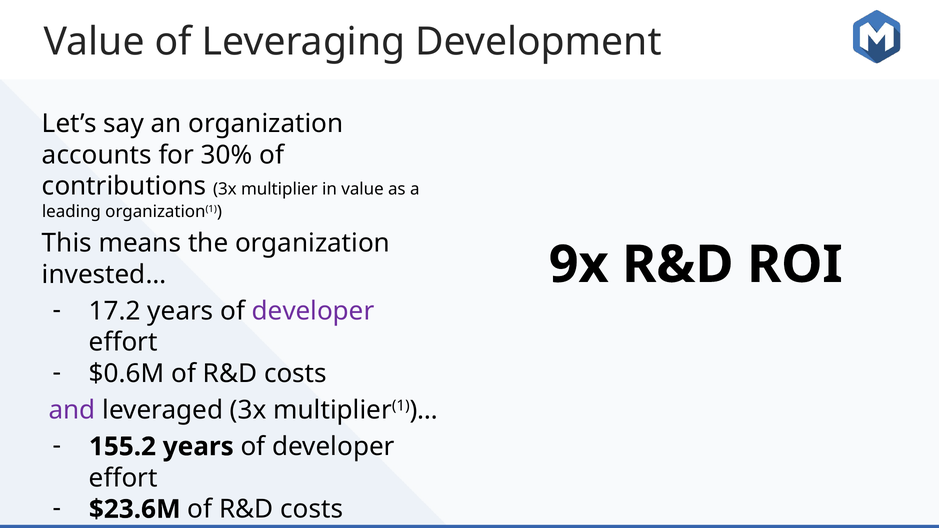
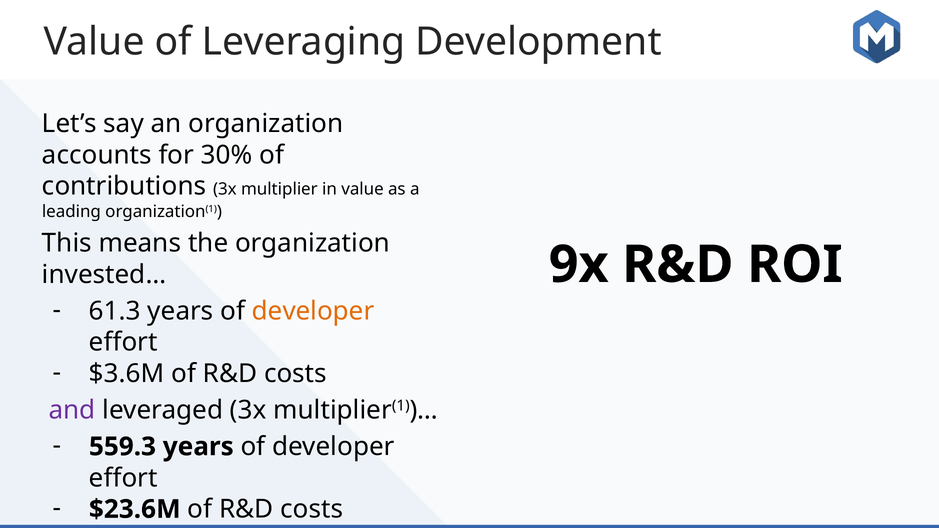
17.2: 17.2 -> 61.3
developer at (313, 311) colour: purple -> orange
$0.6M: $0.6M -> $3.6M
155.2: 155.2 -> 559.3
